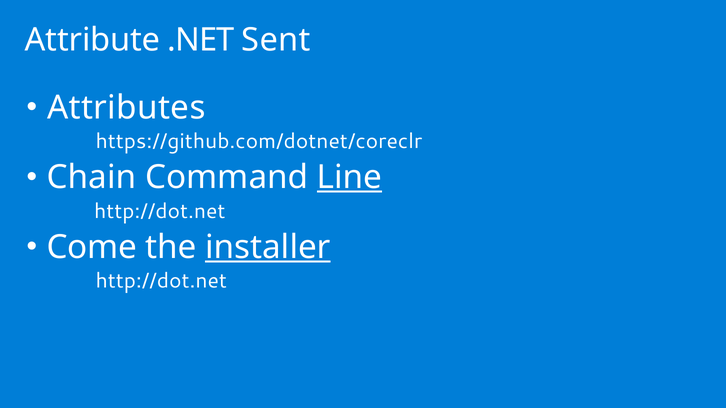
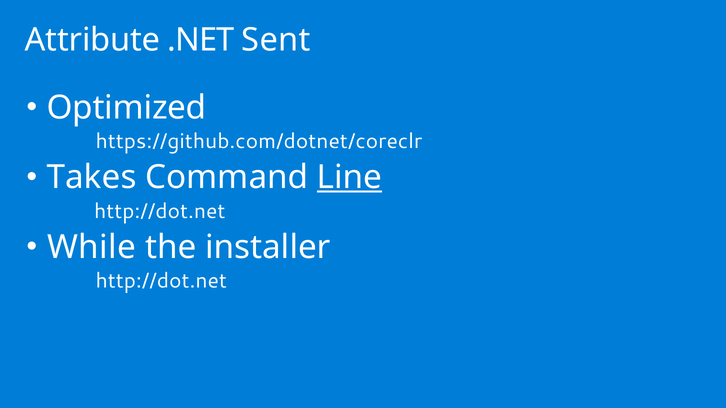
Attributes: Attributes -> Optimized
Chain: Chain -> Takes
Come: Come -> While
installer underline: present -> none
